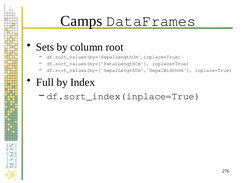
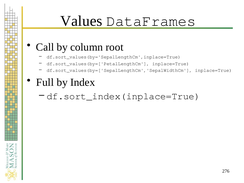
Camps: Camps -> Values
Sets: Sets -> Call
